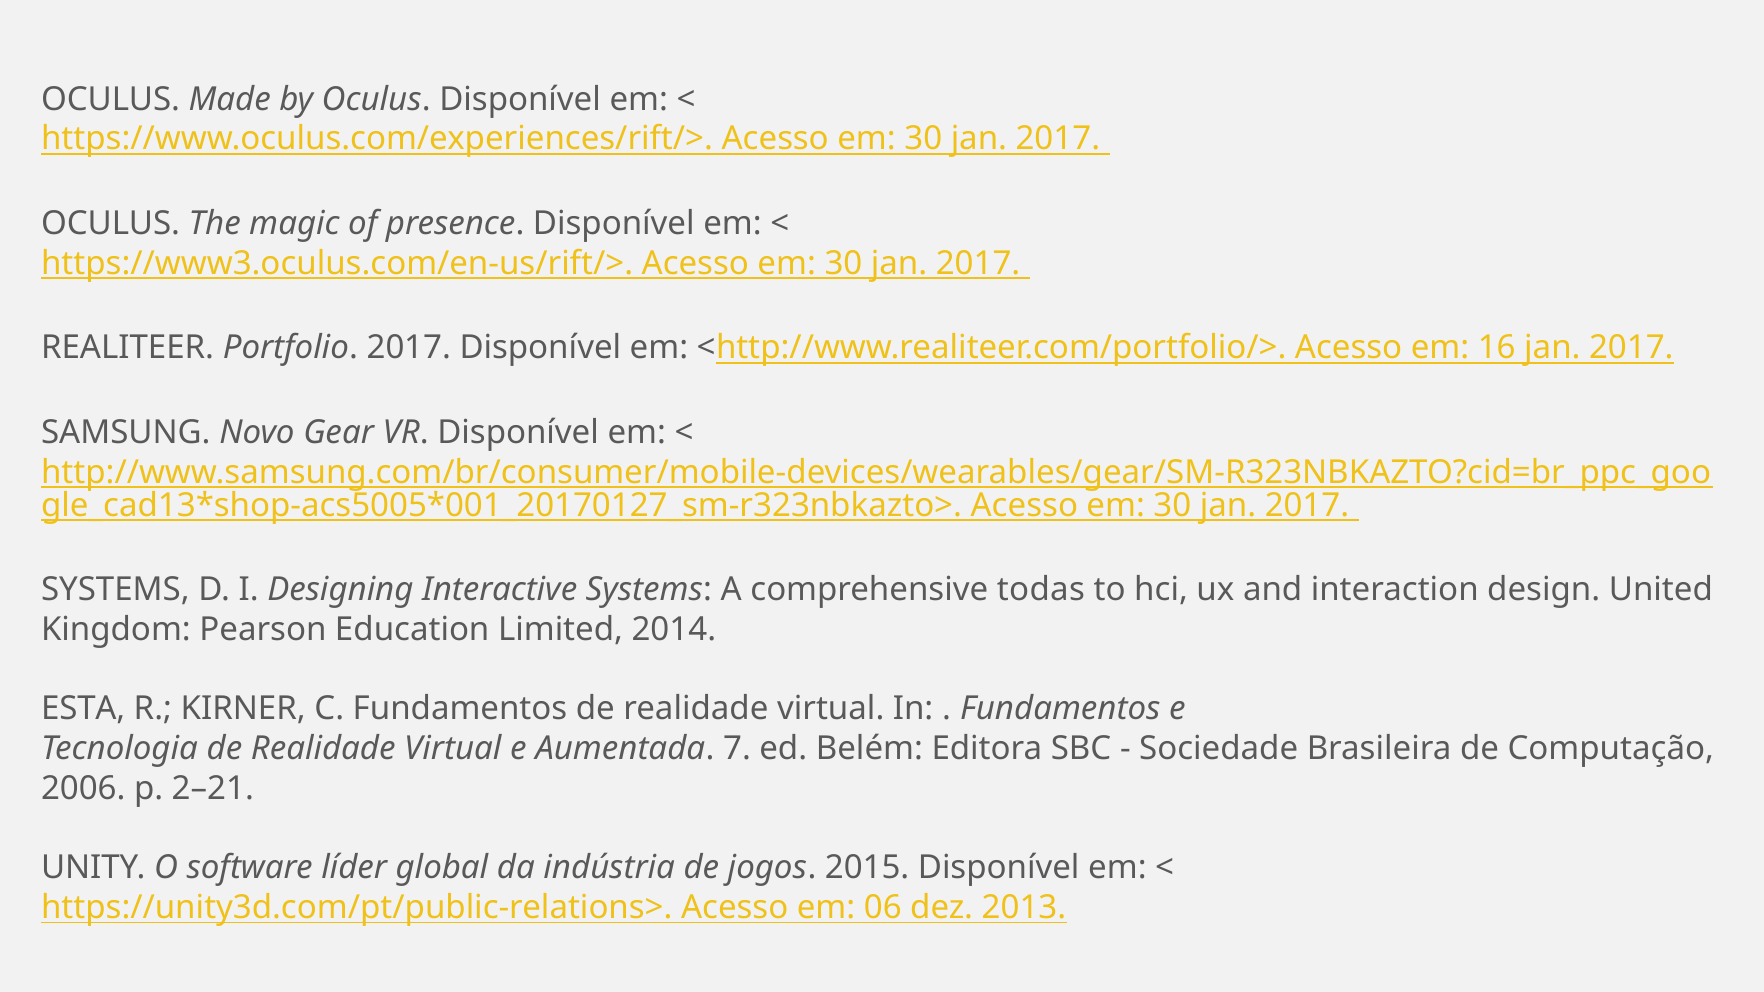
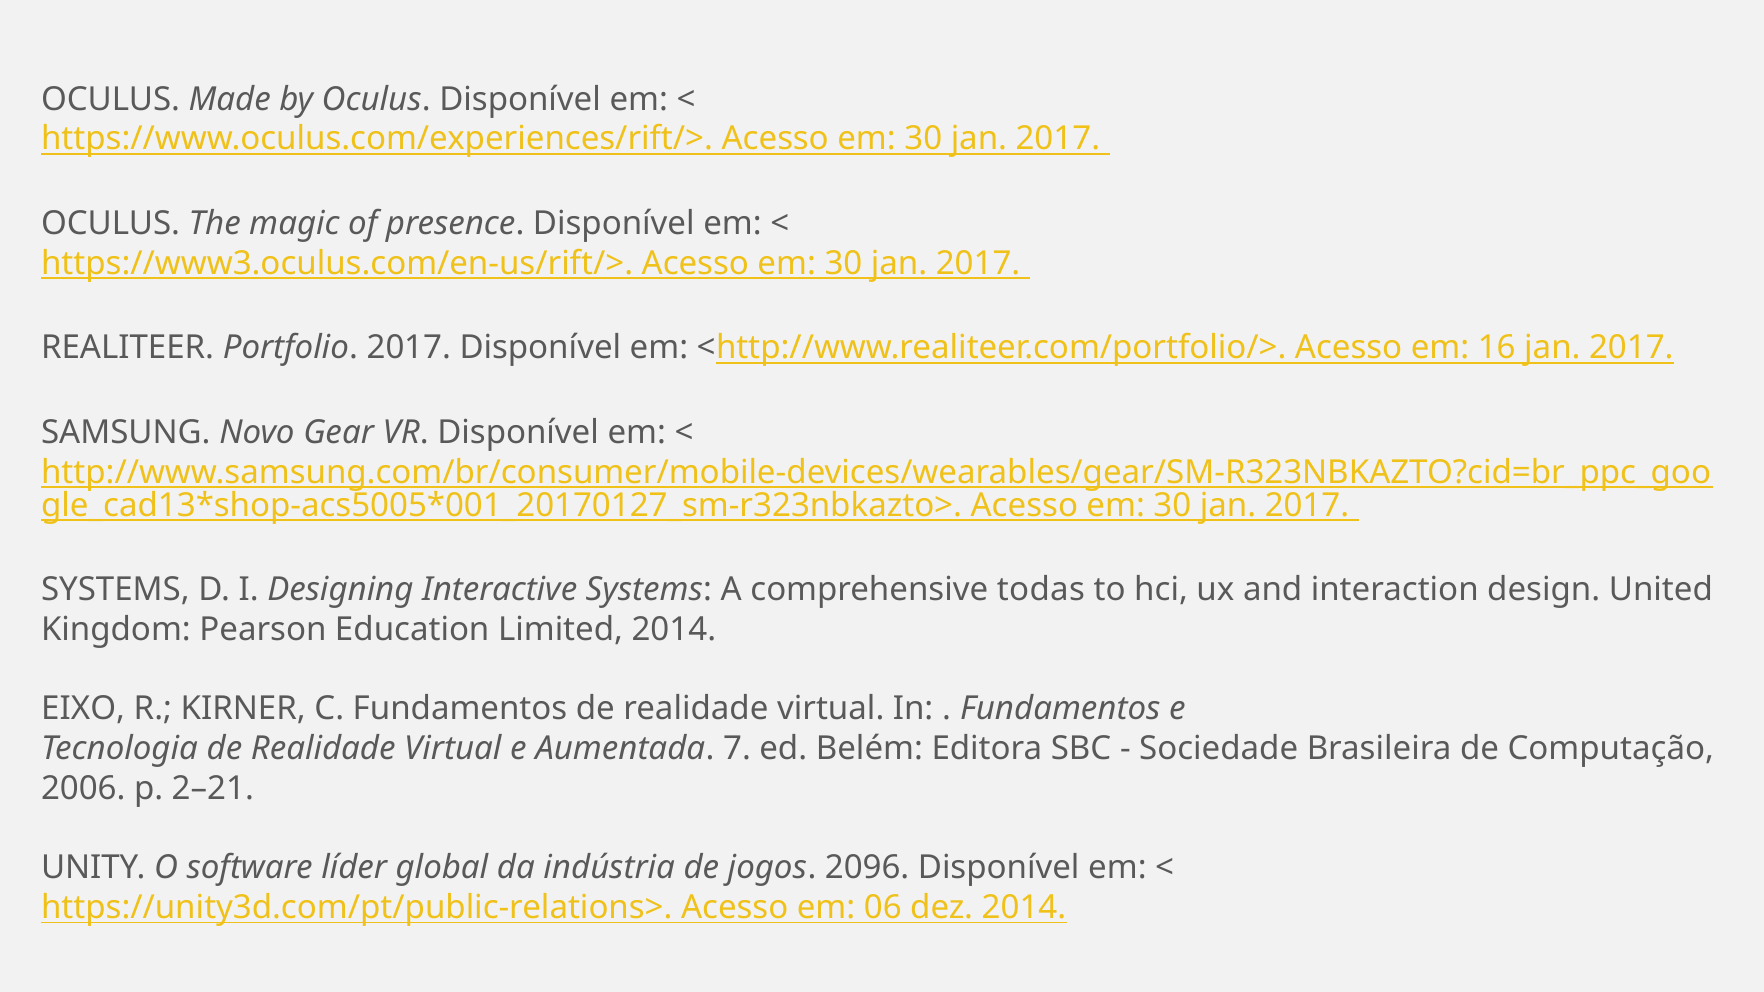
ESTA: ESTA -> EIXO
2015: 2015 -> 2096
dez 2013: 2013 -> 2014
